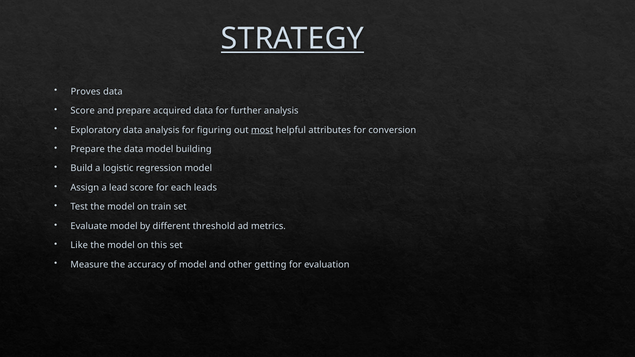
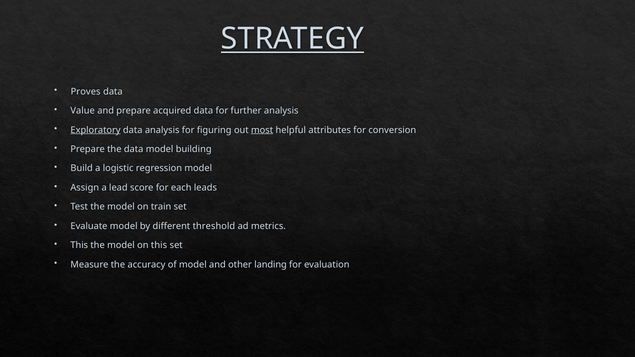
Score at (83, 111): Score -> Value
Exploratory underline: none -> present
Like at (79, 245): Like -> This
getting: getting -> landing
